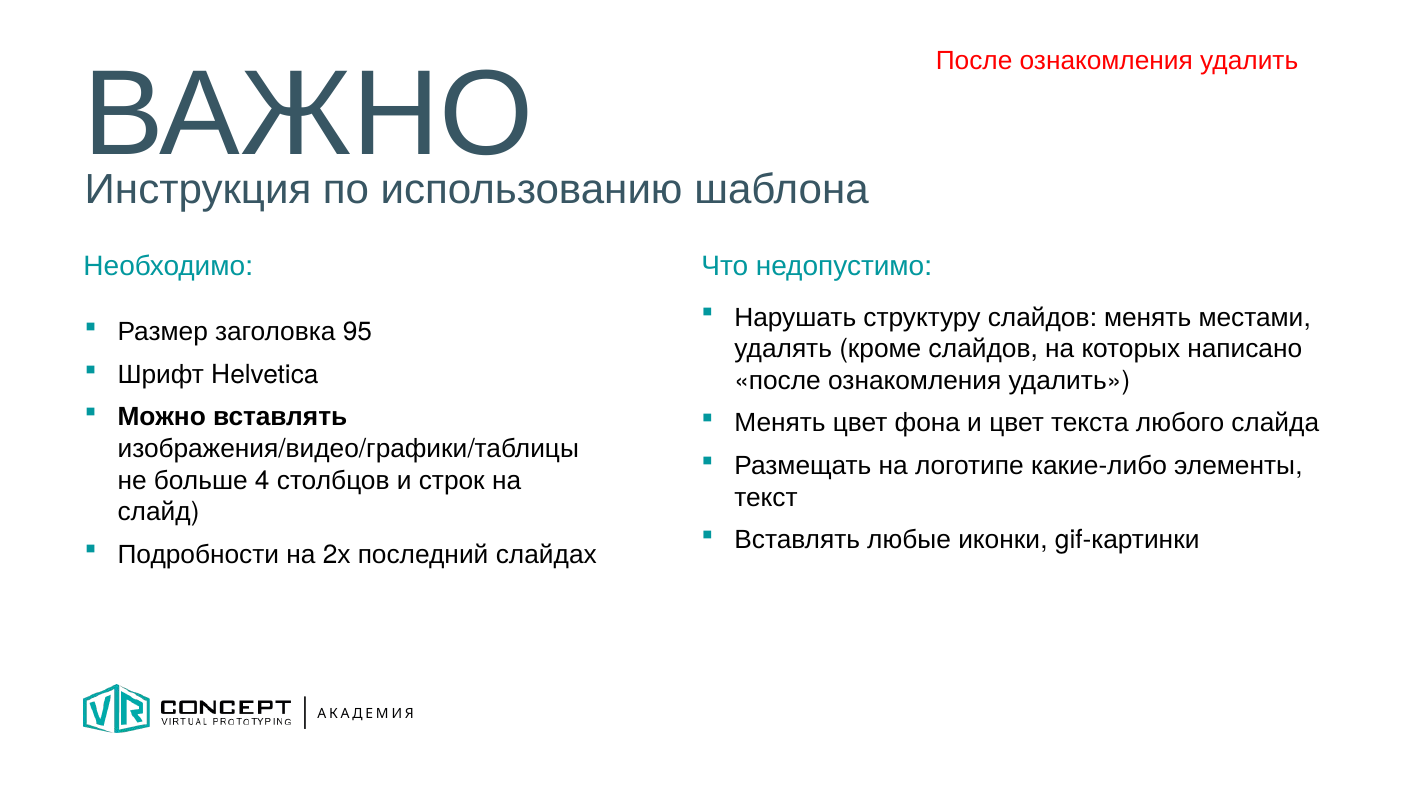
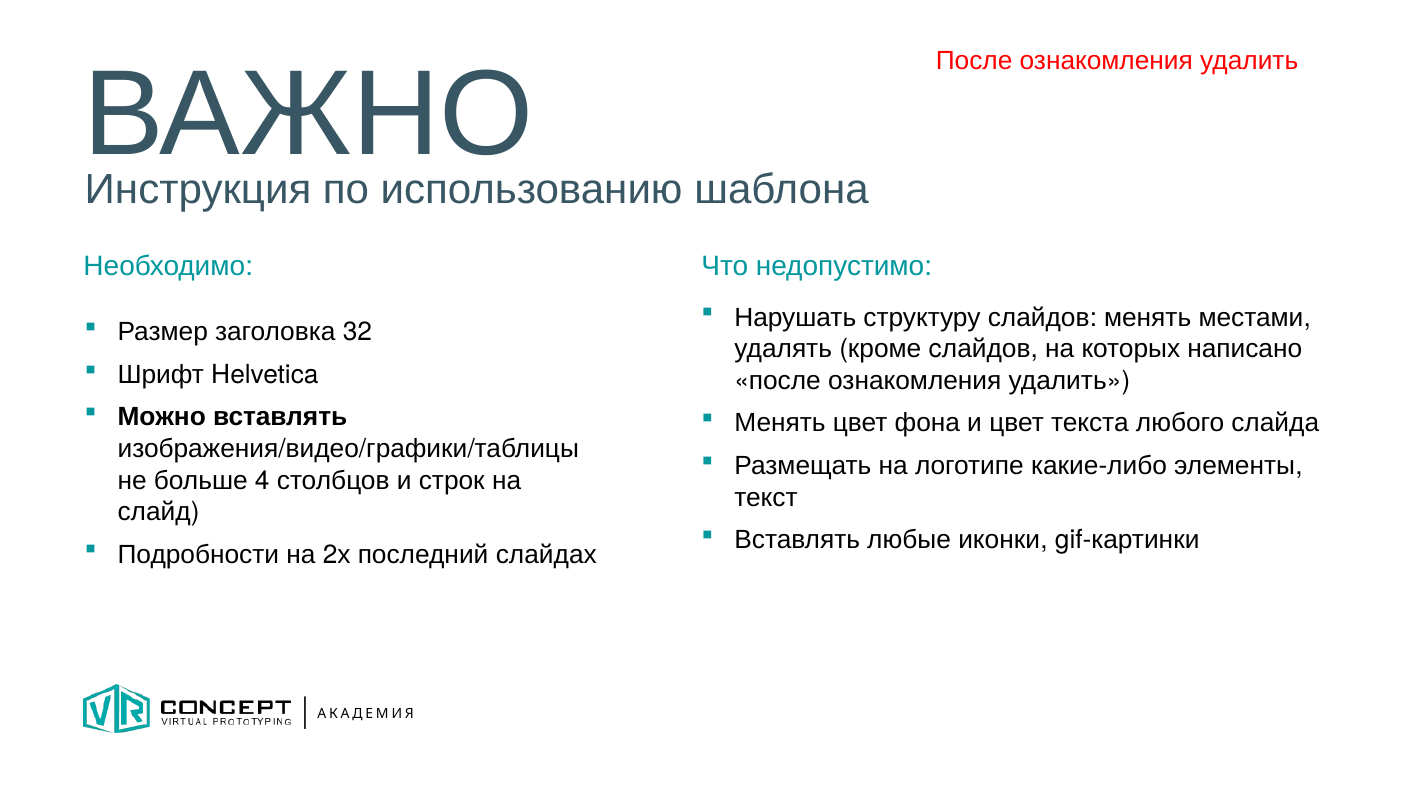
95: 95 -> 32
